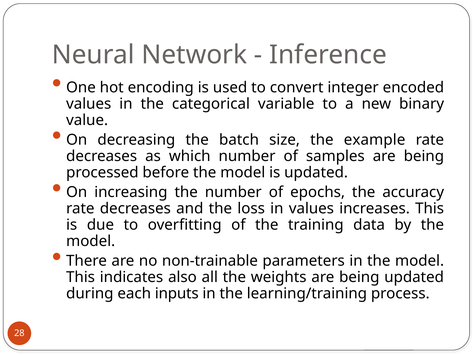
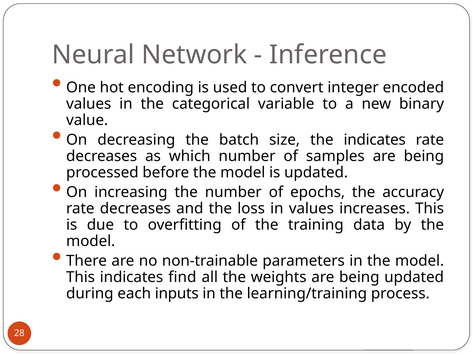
the example: example -> indicates
also: also -> find
